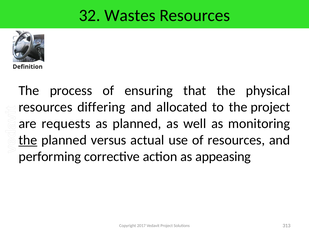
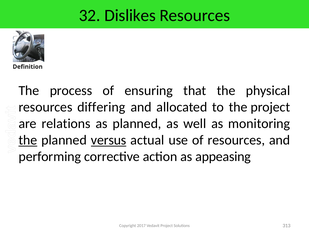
Wastes: Wastes -> Dislikes
requests: requests -> relations
versus underline: none -> present
